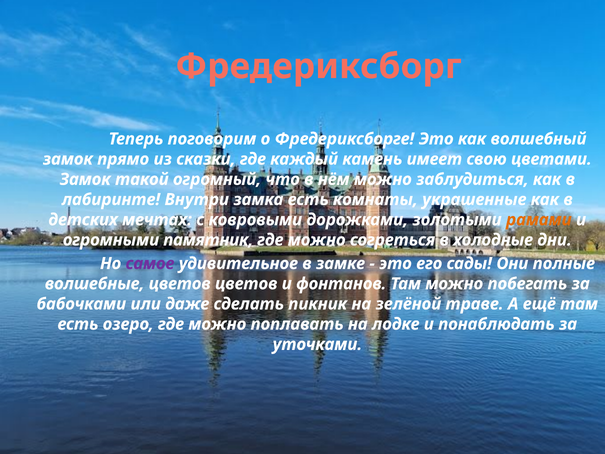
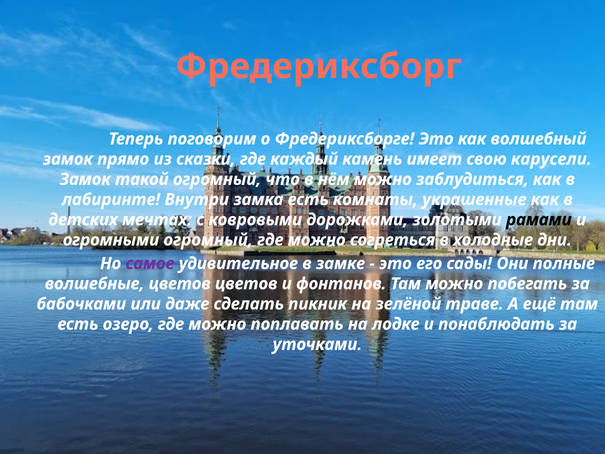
цветами: цветами -> карусели
рамами colour: orange -> black
огромными памятник: памятник -> огромный
